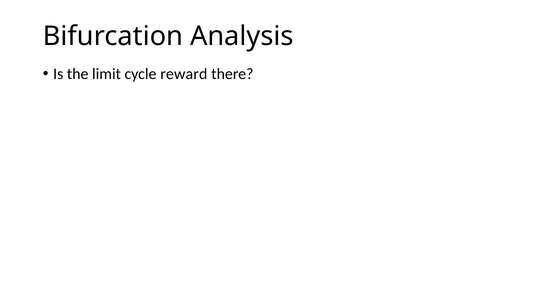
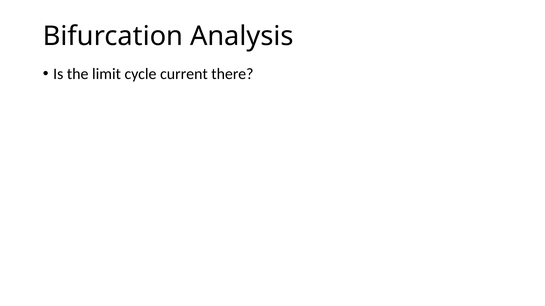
reward: reward -> current
